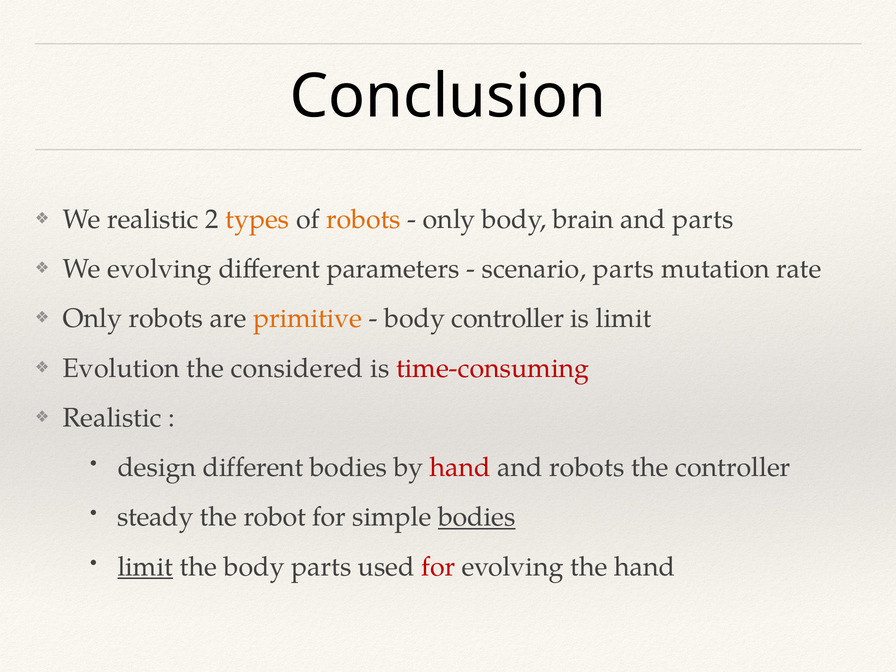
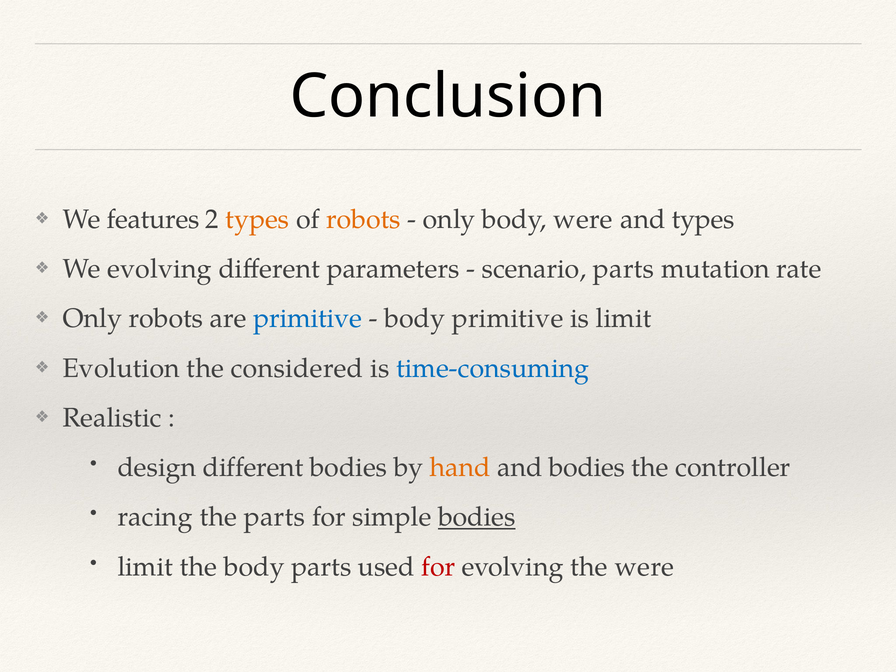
We realistic: realistic -> features
body brain: brain -> were
and parts: parts -> types
primitive at (308, 319) colour: orange -> blue
body controller: controller -> primitive
time-consuming colour: red -> blue
hand at (460, 467) colour: red -> orange
and robots: robots -> bodies
steady: steady -> racing
the robot: robot -> parts
limit at (145, 567) underline: present -> none
the hand: hand -> were
